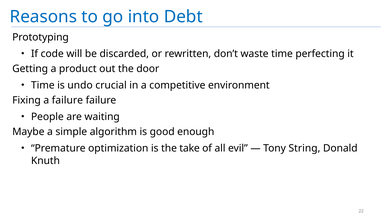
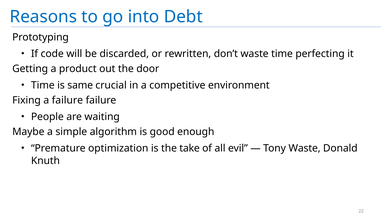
undo: undo -> same
Tony String: String -> Waste
